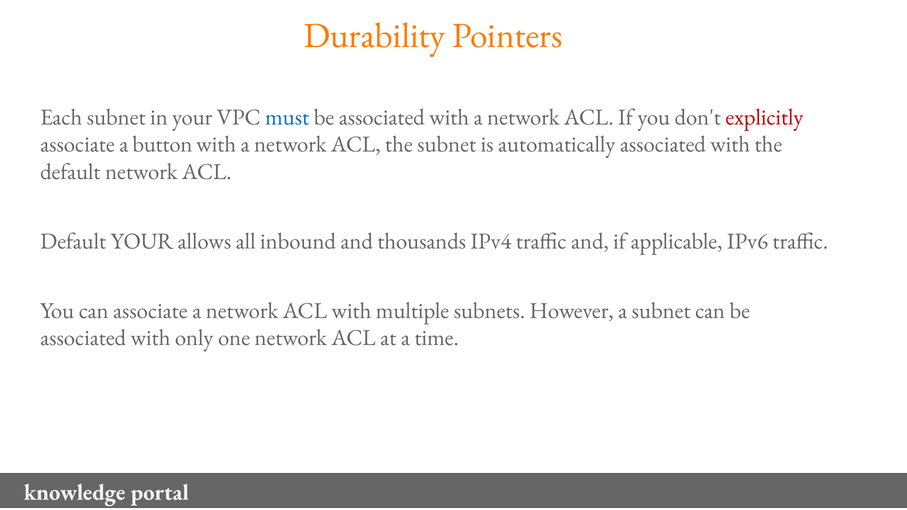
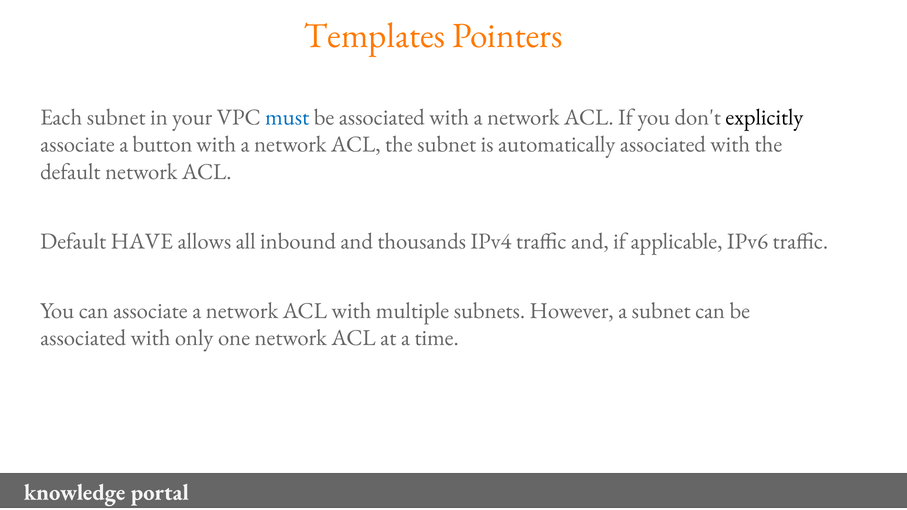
Durability: Durability -> Templates
explicitly colour: red -> black
Default YOUR: YOUR -> HAVE
